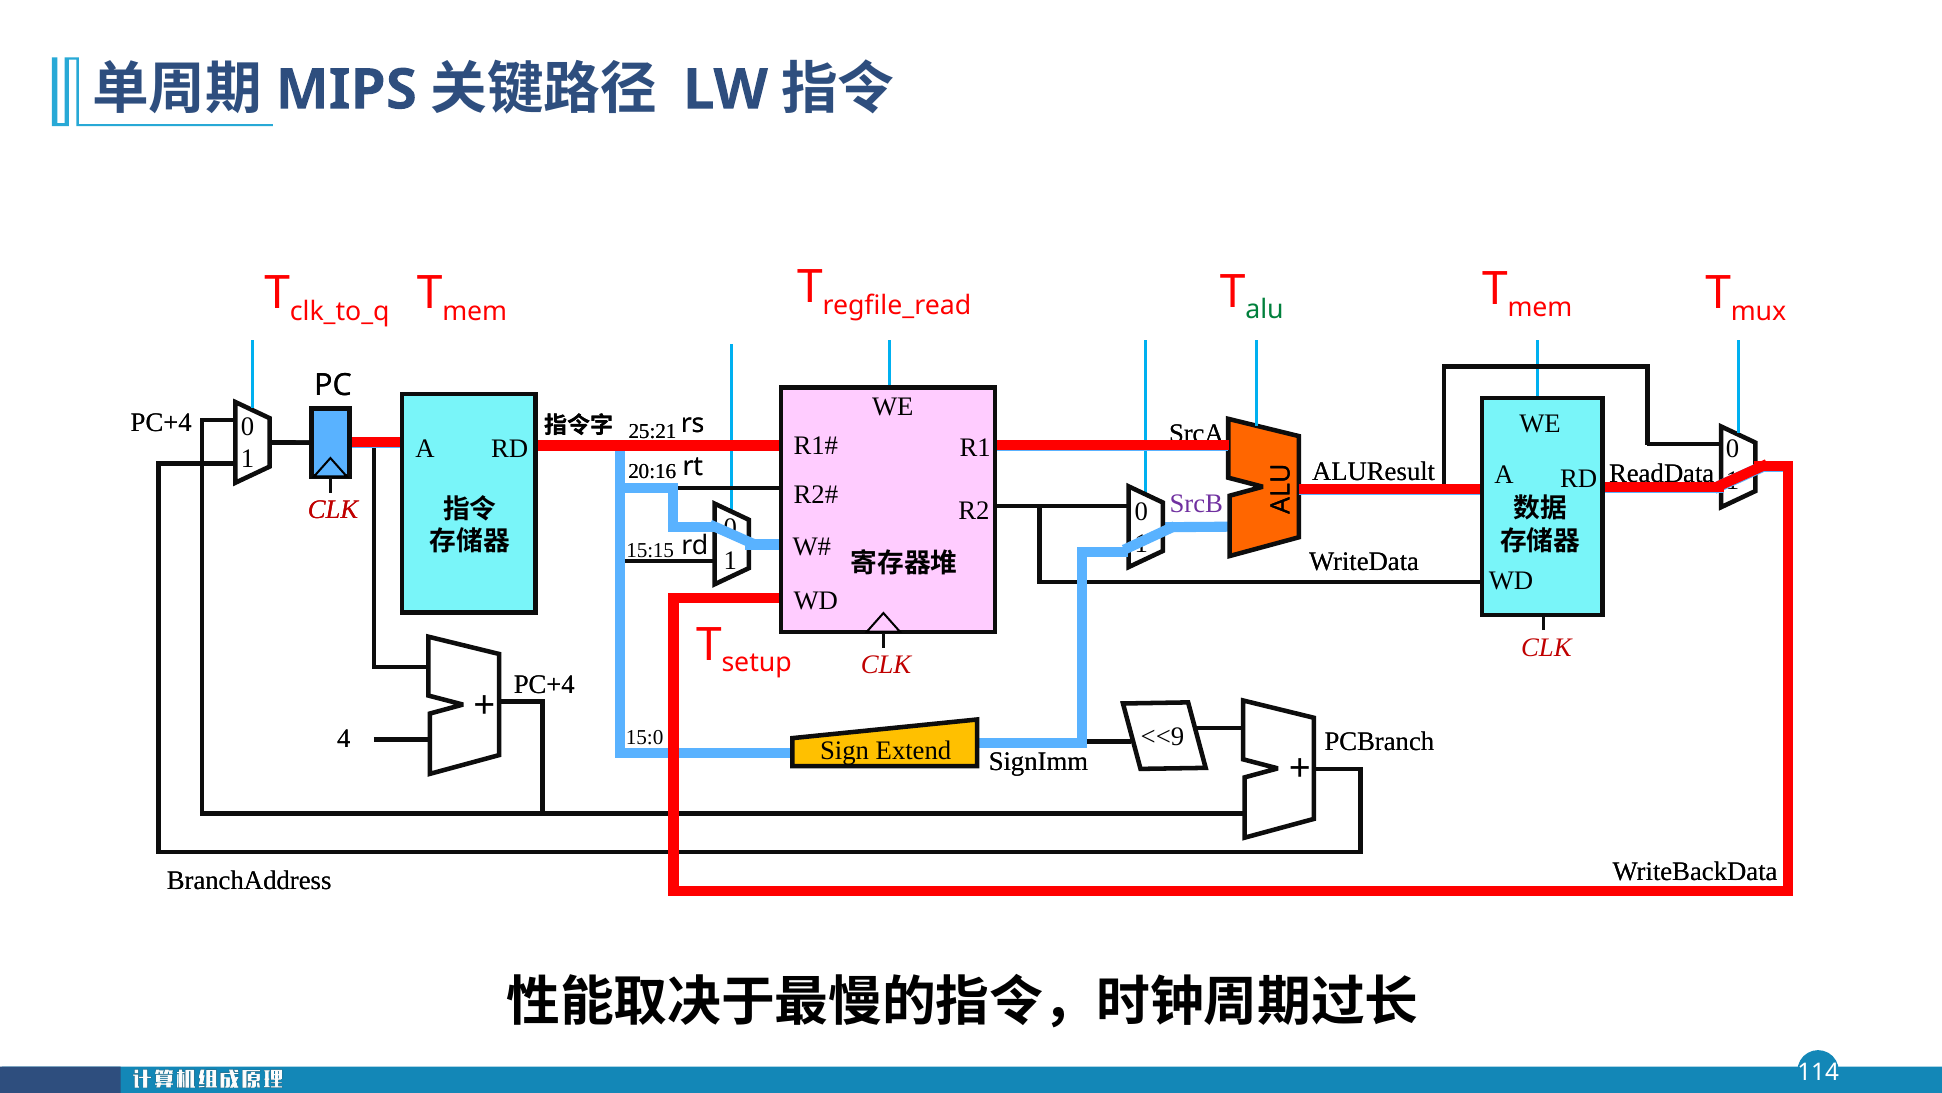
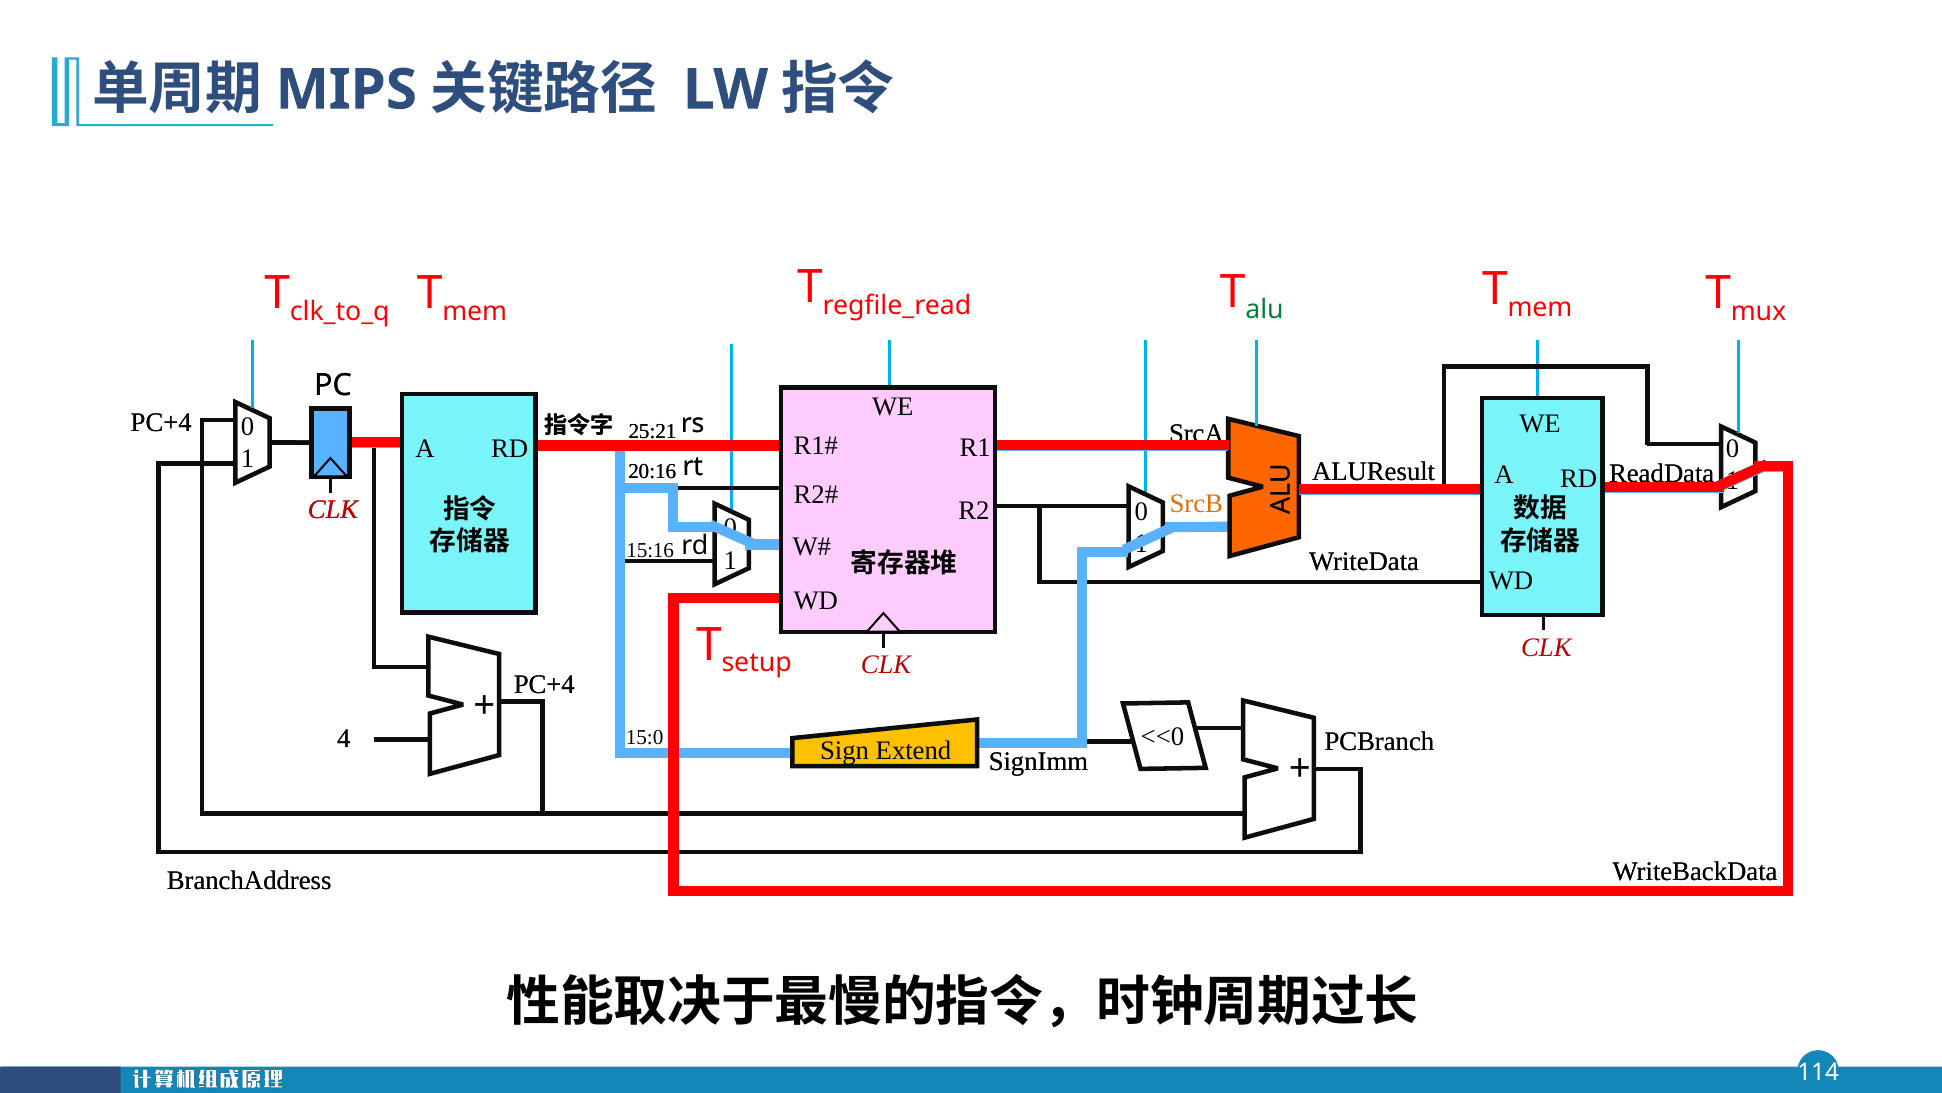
SrcB colour: purple -> orange
15:15: 15:15 -> 15:16
<<9: <<9 -> <<0
